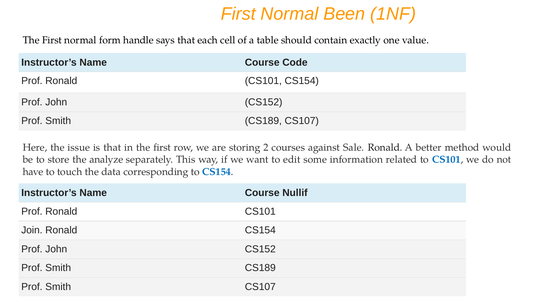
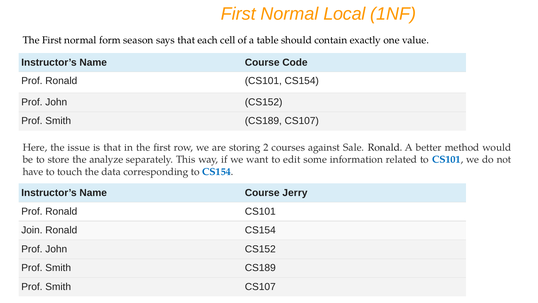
Been: Been -> Local
handle: handle -> season
Nullif: Nullif -> Jerry
